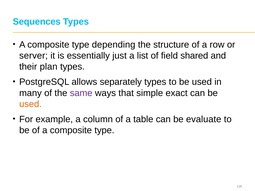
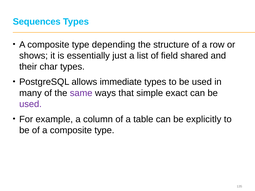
server: server -> shows
plan: plan -> char
separately: separately -> immediate
used at (30, 104) colour: orange -> purple
evaluate: evaluate -> explicitly
